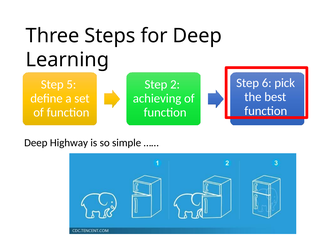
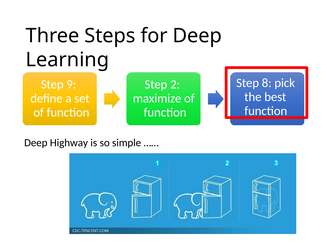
6: 6 -> 8
5: 5 -> 9
achieving: achieving -> maximize
